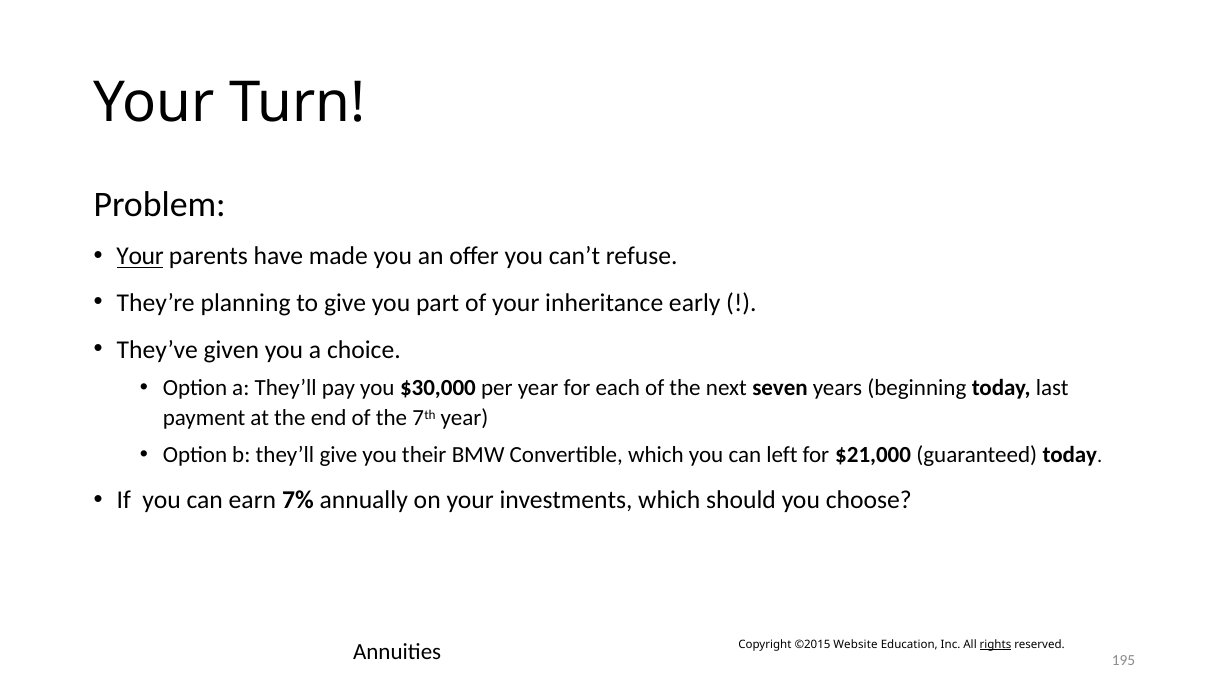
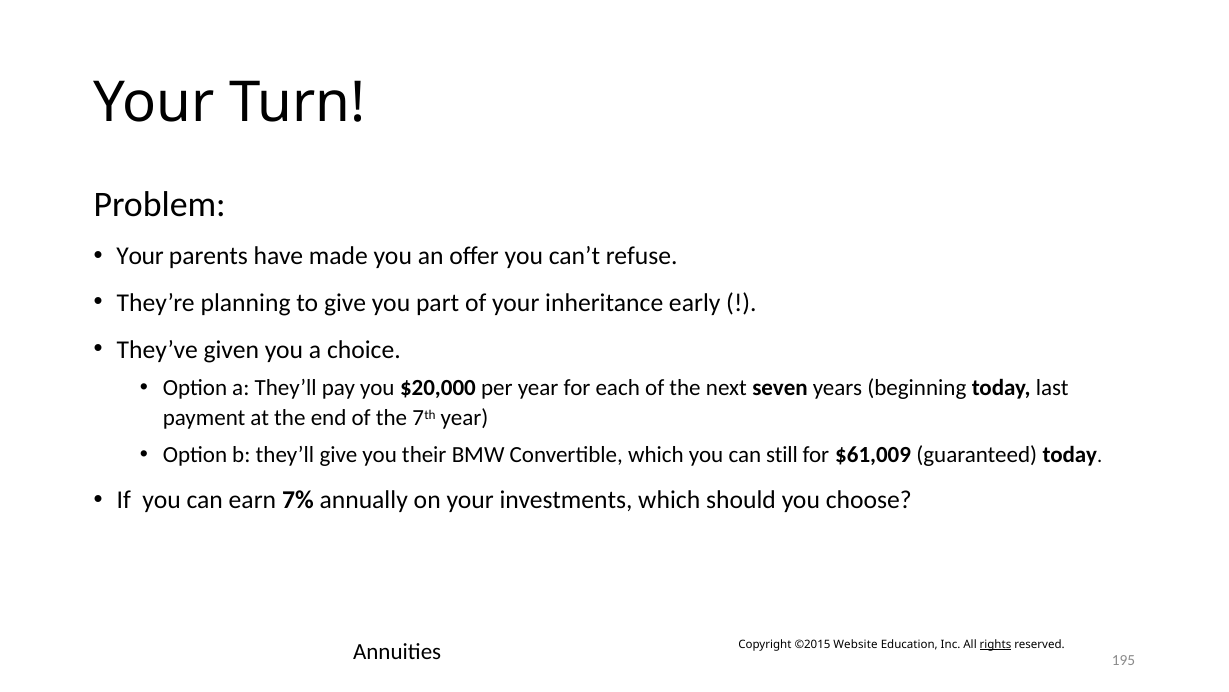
Your at (140, 256) underline: present -> none
$30,000: $30,000 -> $20,000
left: left -> still
$21,000: $21,000 -> $61,009
